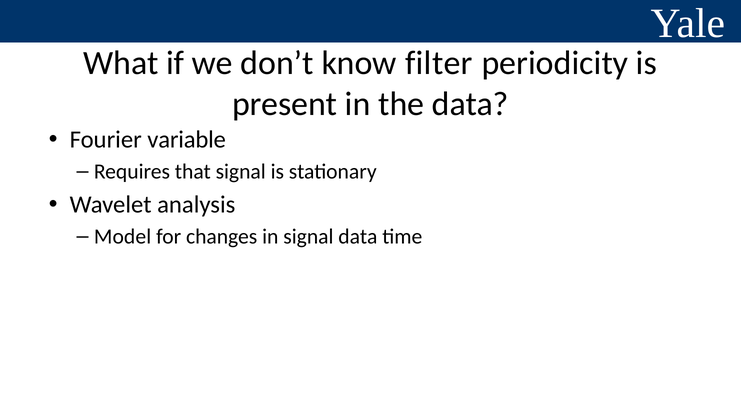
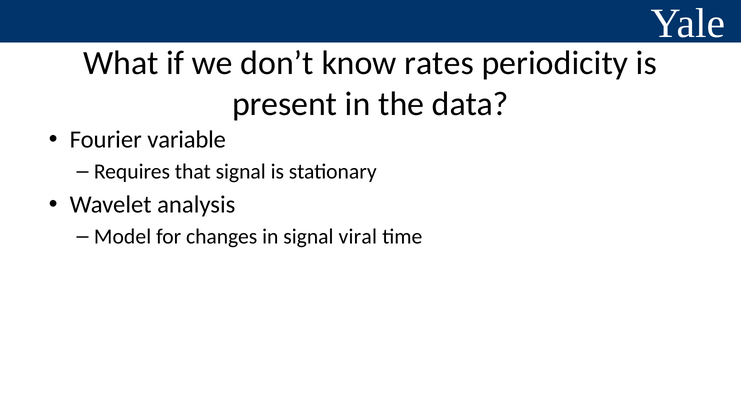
filter: filter -> rates
signal data: data -> viral
